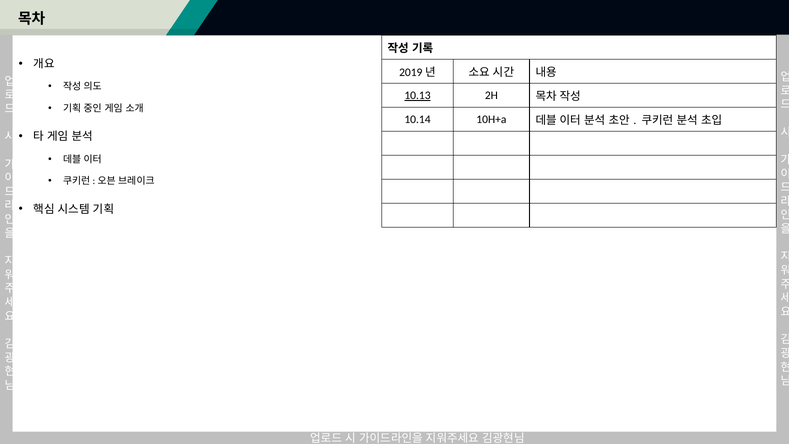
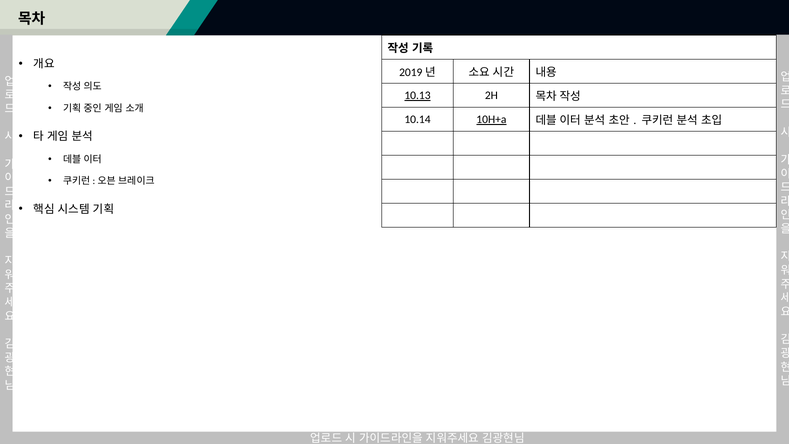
10H+a underline: none -> present
